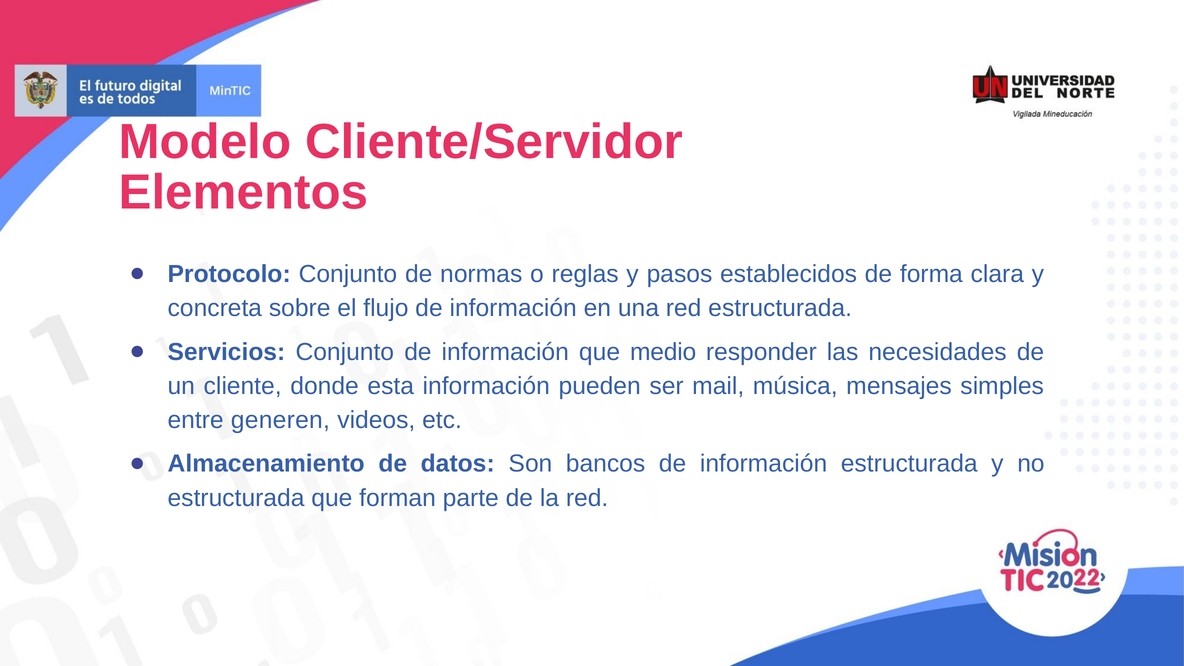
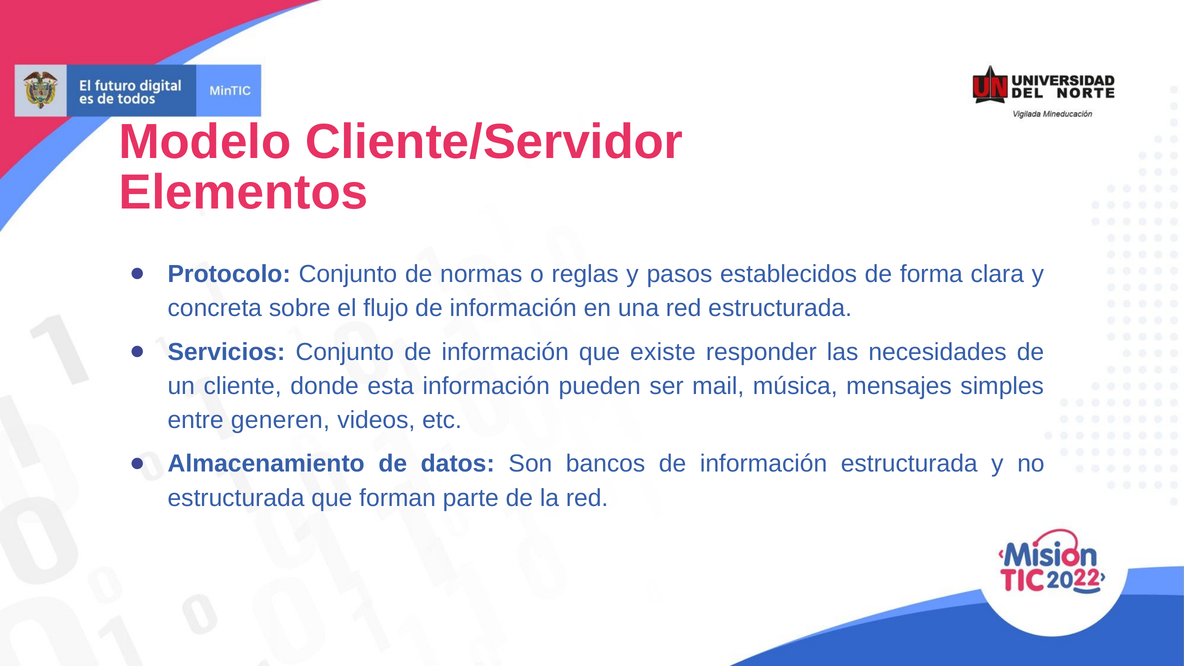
medio: medio -> existe
